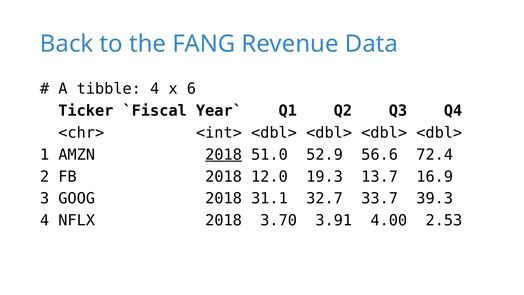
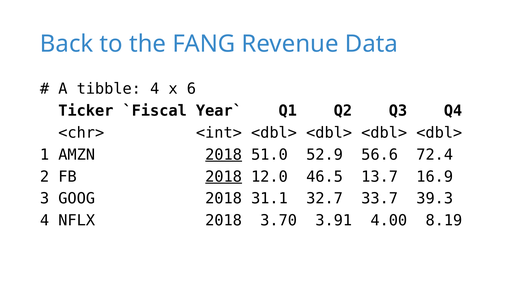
2018 at (224, 176) underline: none -> present
19.3: 19.3 -> 46.5
2.53: 2.53 -> 8.19
